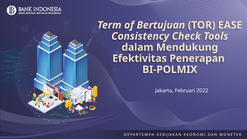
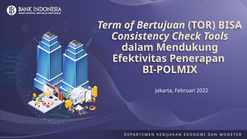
EASE: EASE -> BISA
